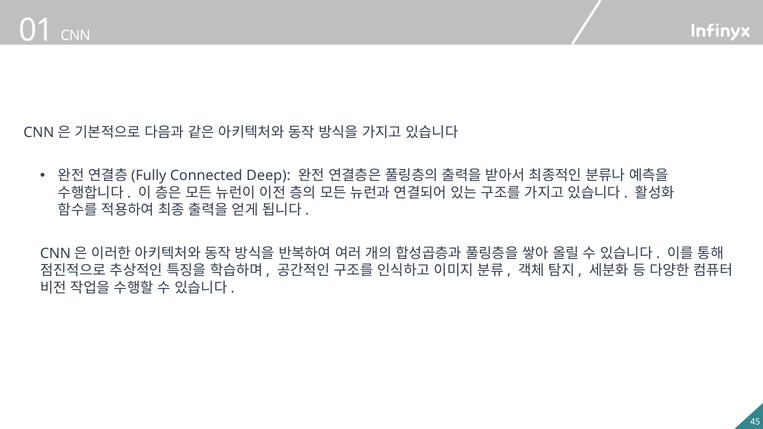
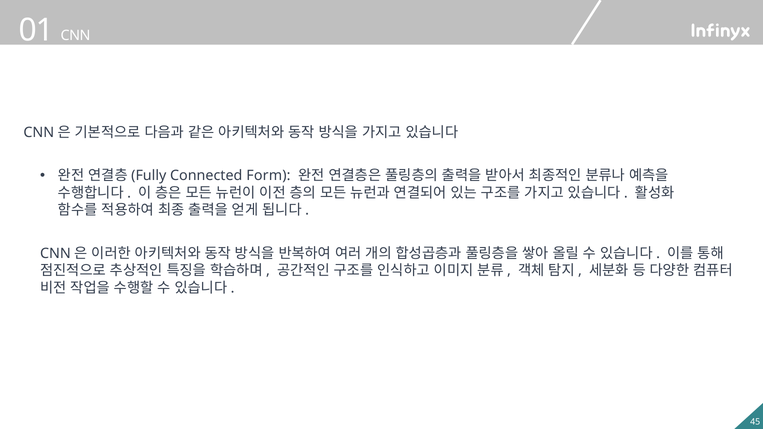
Deep: Deep -> Form
